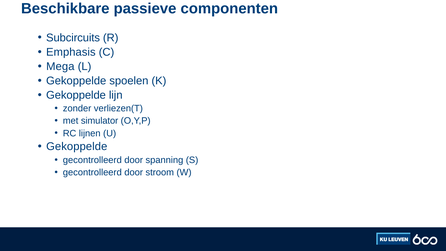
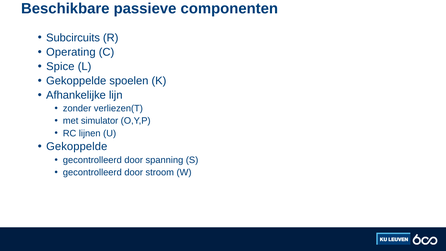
Emphasis: Emphasis -> Operating
Mega: Mega -> Spice
Gekoppelde at (76, 95): Gekoppelde -> Afhankelijke
